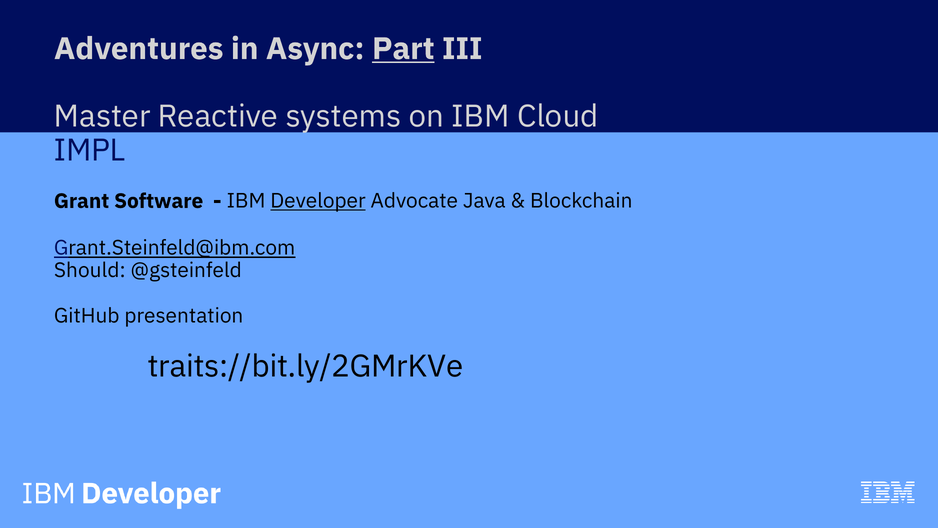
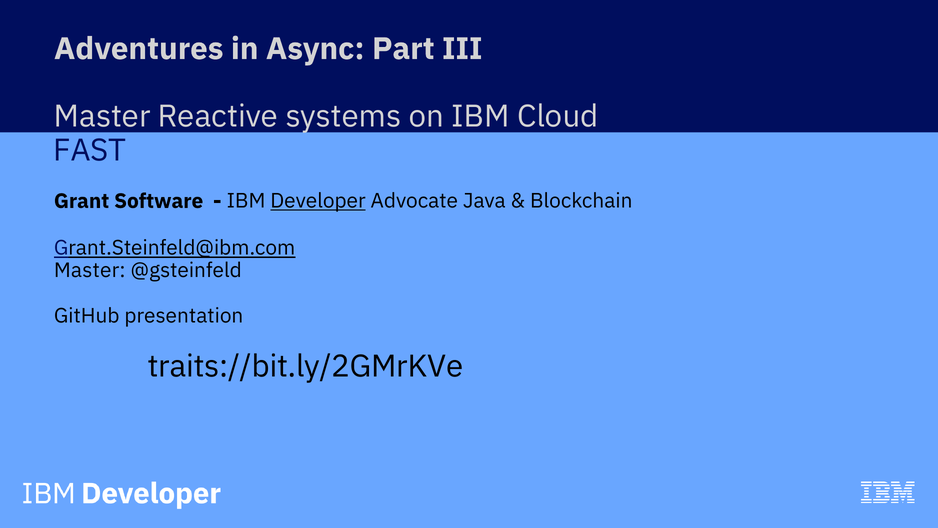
Part underline: present -> none
IMPL: IMPL -> FAST
Should at (90, 270): Should -> Master
